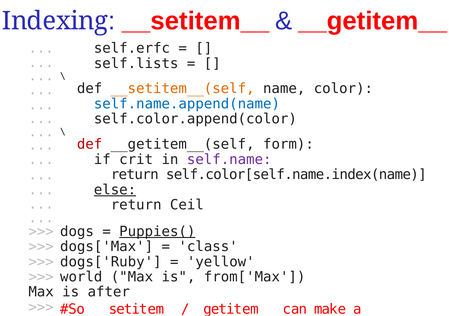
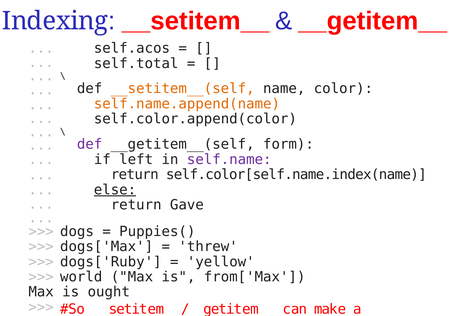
self.erfc: self.erfc -> self.acos
self.lists: self.lists -> self.total
self.name.append(name colour: blue -> orange
def at (90, 144) colour: red -> purple
crit: crit -> left
Ceil: Ceil -> Gave
Puppies( underline: present -> none
class: class -> threw
after: after -> ought
